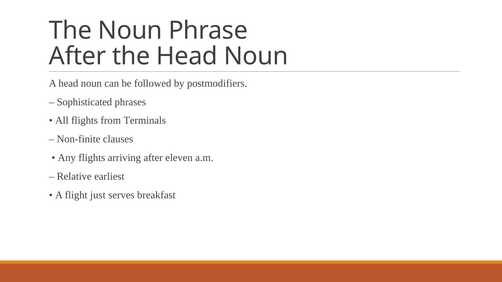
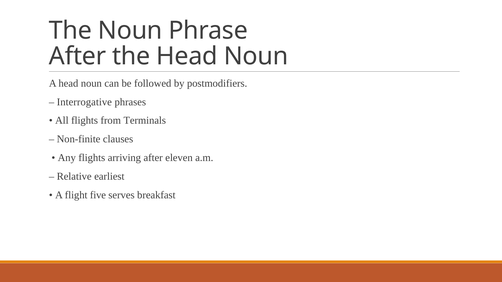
Sophisticated: Sophisticated -> Interrogative
just: just -> five
